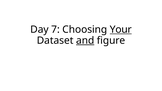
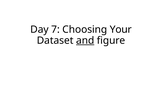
Your underline: present -> none
